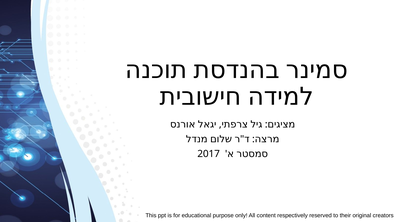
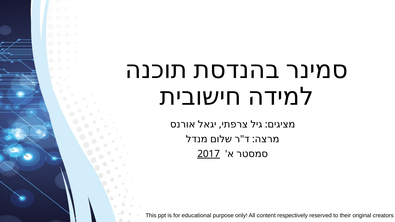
2017 underline: none -> present
